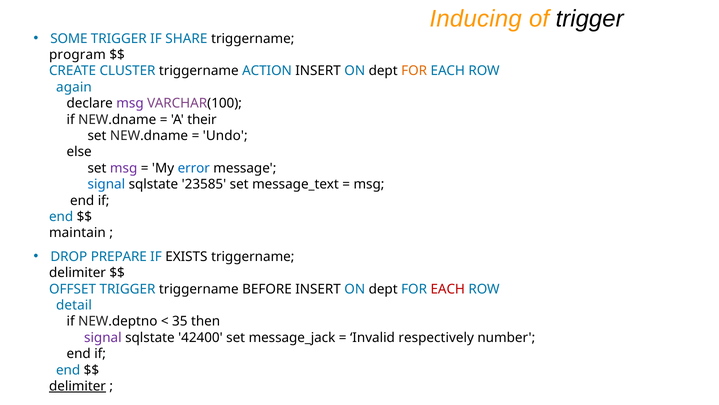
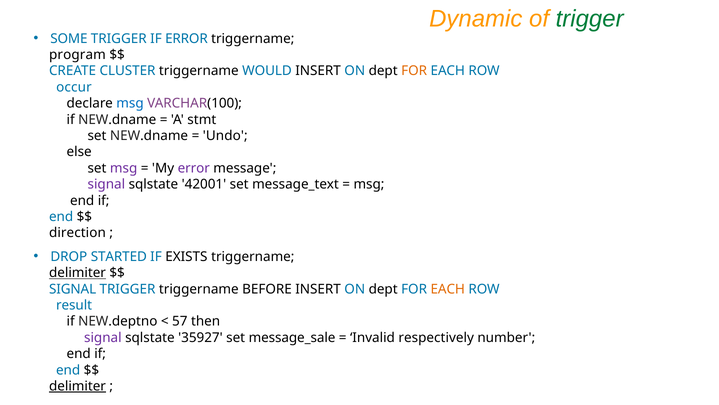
Inducing: Inducing -> Dynamic
trigger at (590, 19) colour: black -> green
IF SHARE: SHARE -> ERROR
ACTION: ACTION -> WOULD
again: again -> occur
msg at (130, 103) colour: purple -> blue
their: their -> stmt
error at (194, 168) colour: blue -> purple
signal at (106, 184) colour: blue -> purple
23585: 23585 -> 42001
maintain: maintain -> direction
PREPARE: PREPARE -> STARTED
delimiter at (77, 273) underline: none -> present
OFFSET at (73, 289): OFFSET -> SIGNAL
EACH at (448, 289) colour: red -> orange
detail: detail -> result
35: 35 -> 57
42400: 42400 -> 35927
message_jack: message_jack -> message_sale
